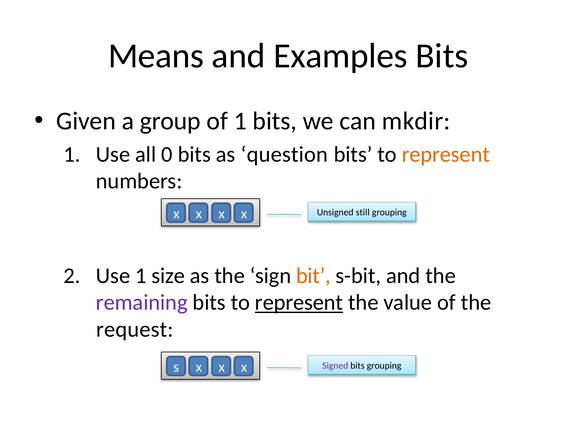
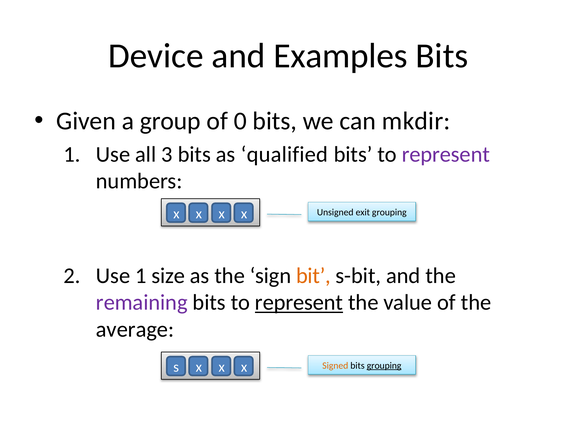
Means: Means -> Device
of 1: 1 -> 0
0: 0 -> 3
question: question -> qualified
represent at (446, 154) colour: orange -> purple
still: still -> exit
request: request -> average
Signed colour: purple -> orange
grouping at (384, 365) underline: none -> present
